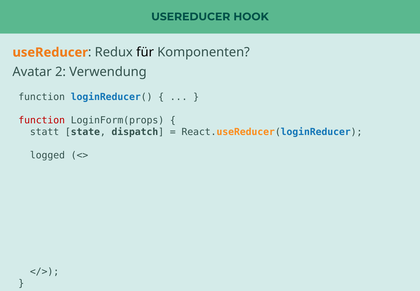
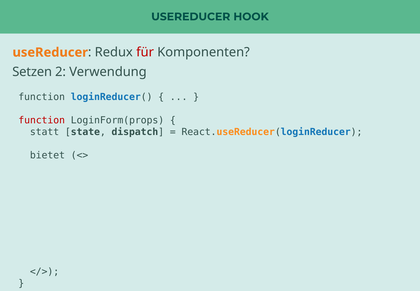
für colour: black -> red
Avatar: Avatar -> Setzen
logged: logged -> bietet
